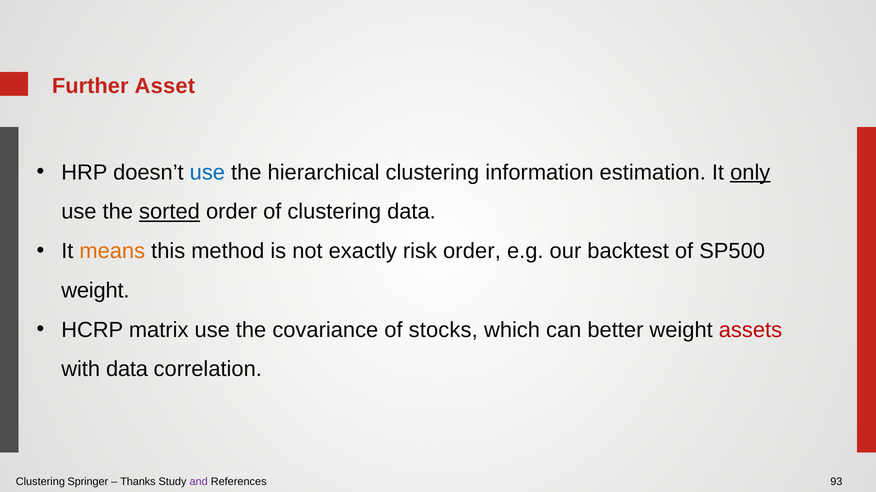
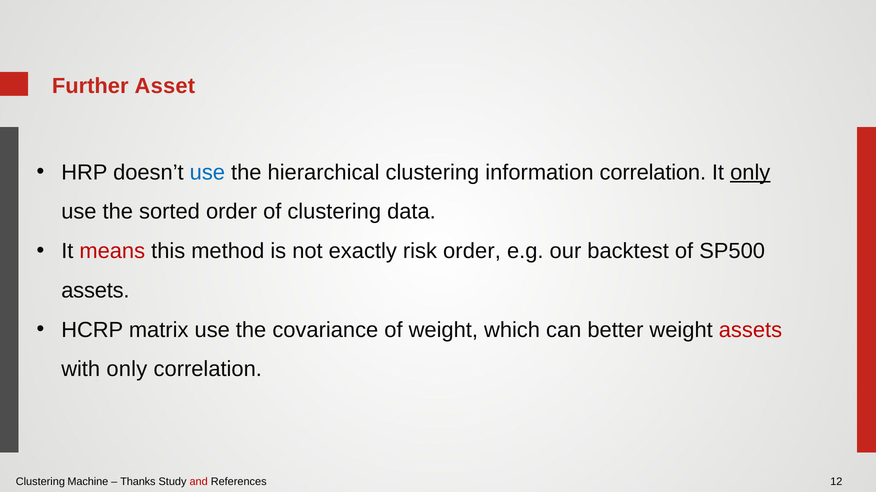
information estimation: estimation -> correlation
sorted underline: present -> none
means colour: orange -> red
weight at (95, 291): weight -> assets
of stocks: stocks -> weight
with data: data -> only
Springer: Springer -> Machine
and colour: purple -> red
93: 93 -> 12
